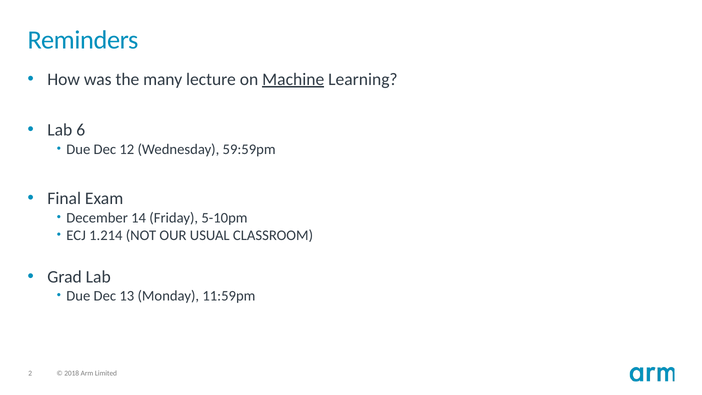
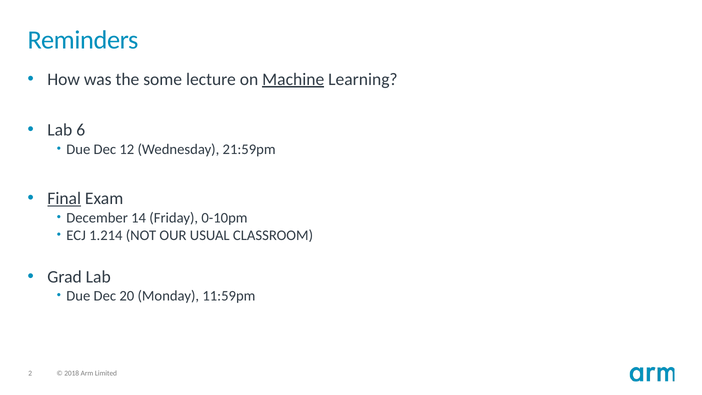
many: many -> some
59:59pm: 59:59pm -> 21:59pm
Final underline: none -> present
5-10pm: 5-10pm -> 0-10pm
13: 13 -> 20
